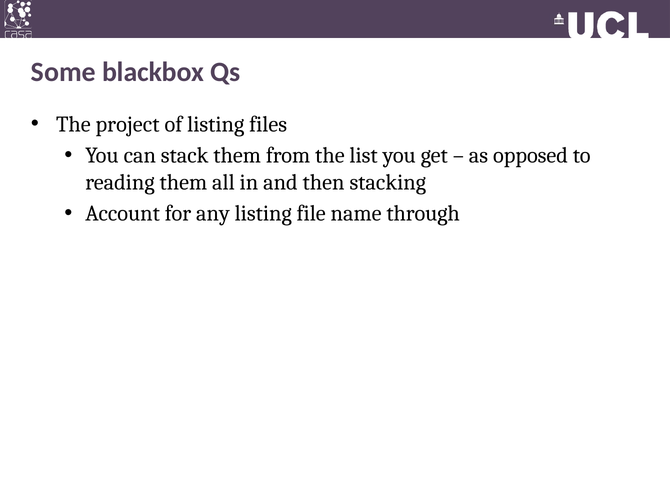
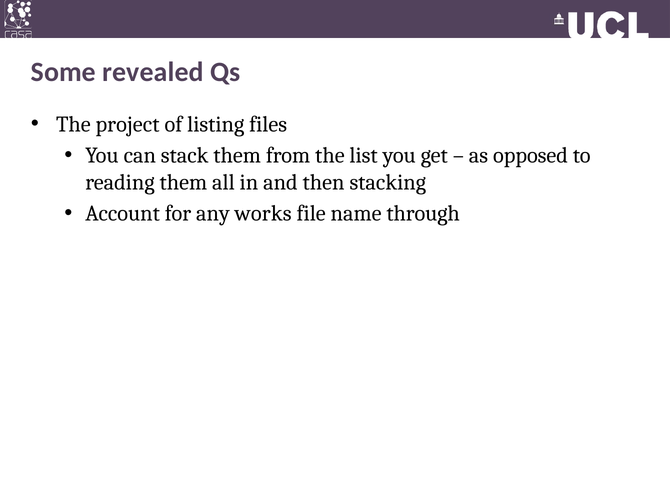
blackbox: blackbox -> revealed
any listing: listing -> works
